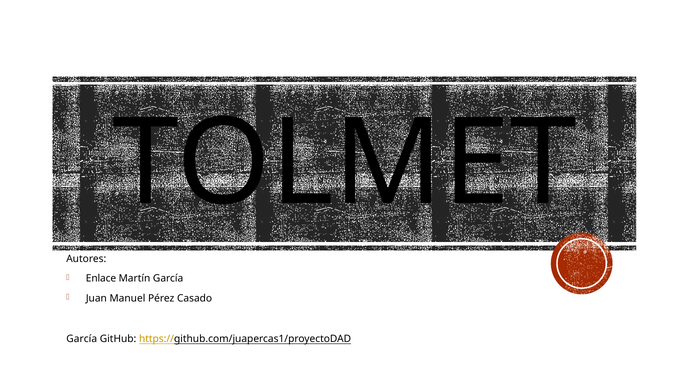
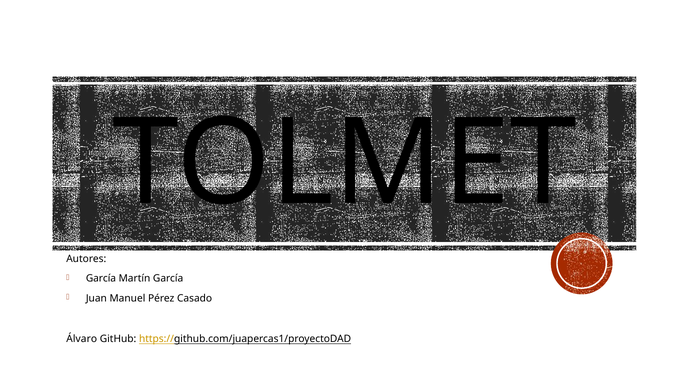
Enlace at (101, 278): Enlace -> García
García at (82, 338): García -> Álvaro
